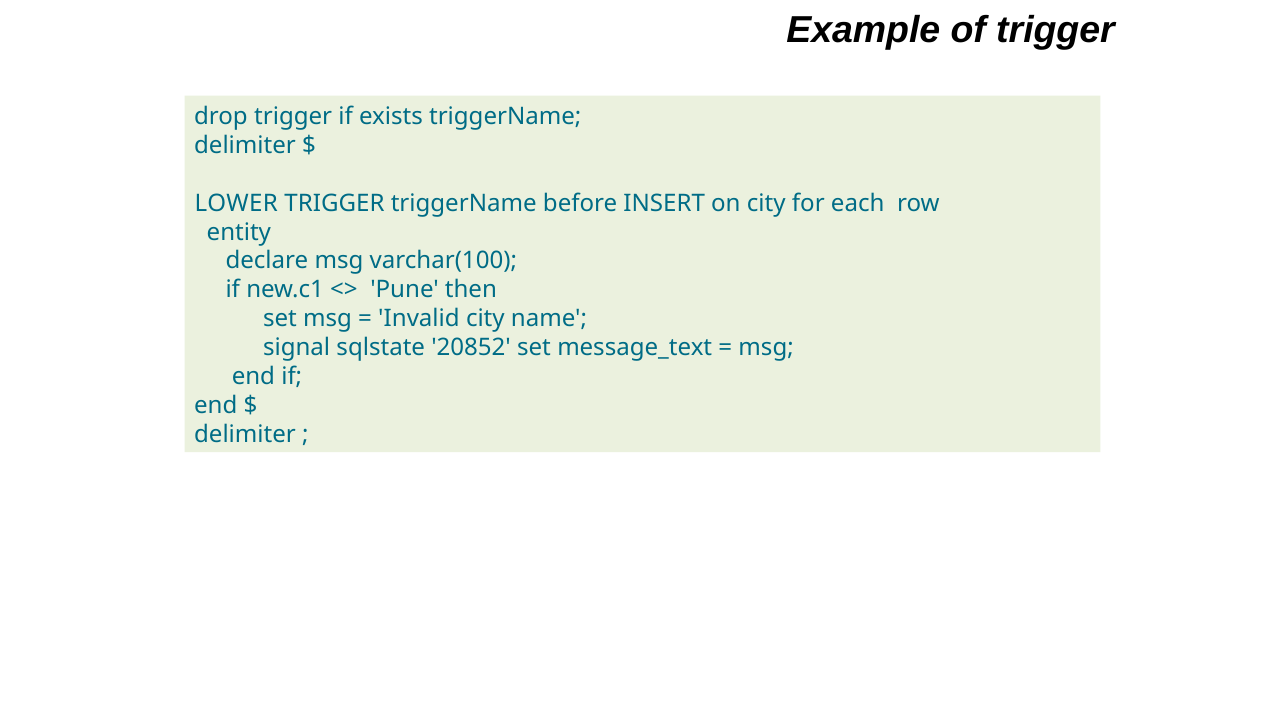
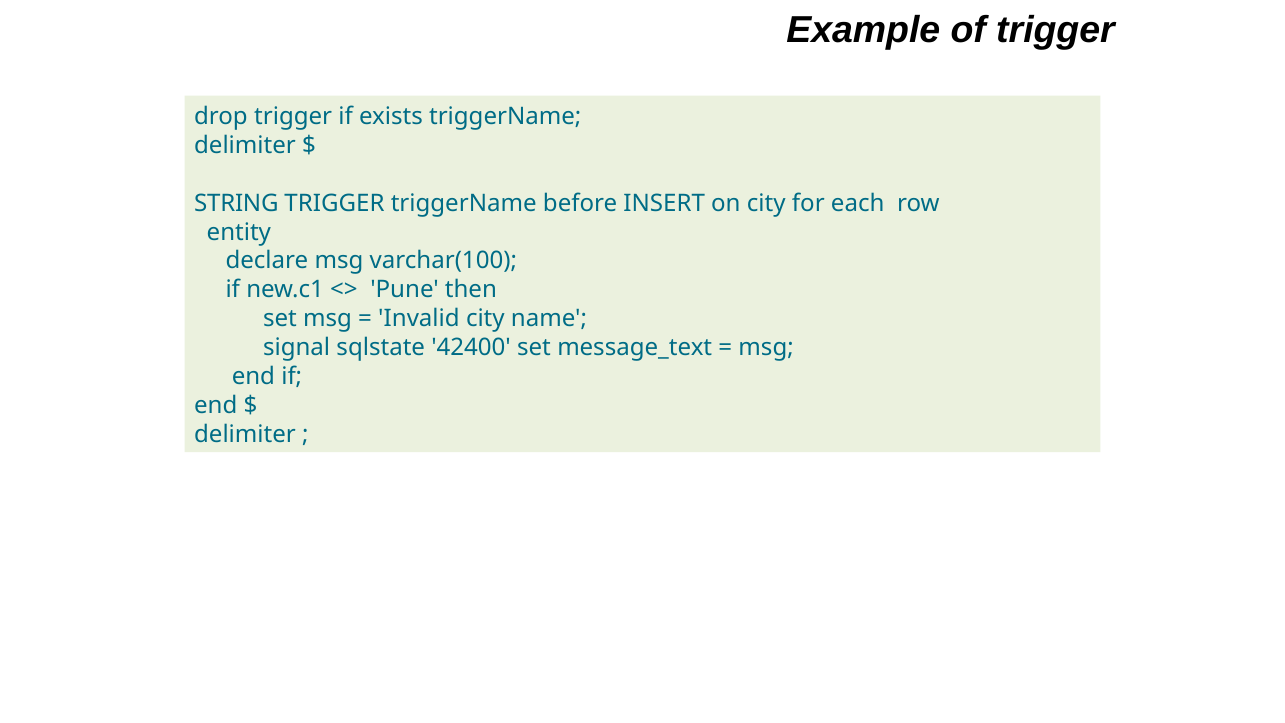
LOWER: LOWER -> STRING
20852: 20852 -> 42400
